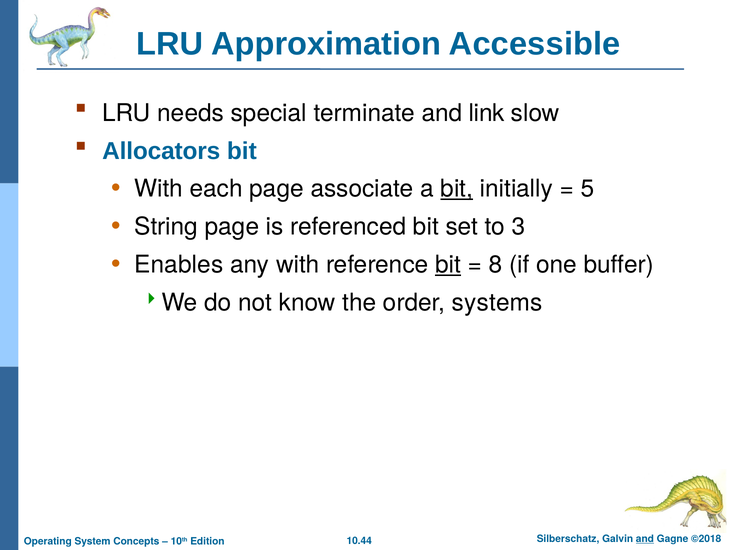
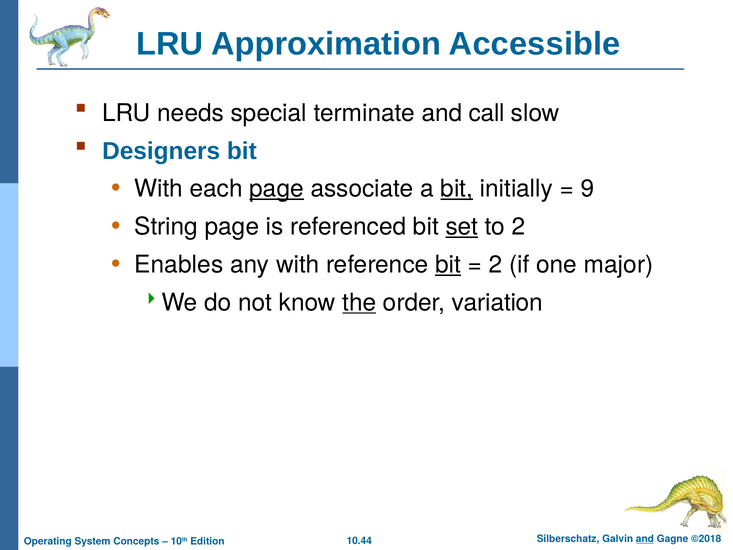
link: link -> call
Allocators: Allocators -> Designers
page at (277, 189) underline: none -> present
5: 5 -> 9
set underline: none -> present
to 3: 3 -> 2
8 at (495, 264): 8 -> 2
buffer: buffer -> major
the underline: none -> present
systems: systems -> variation
